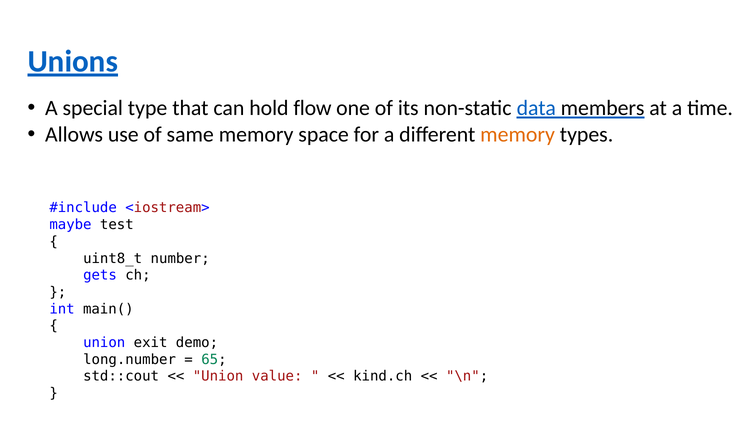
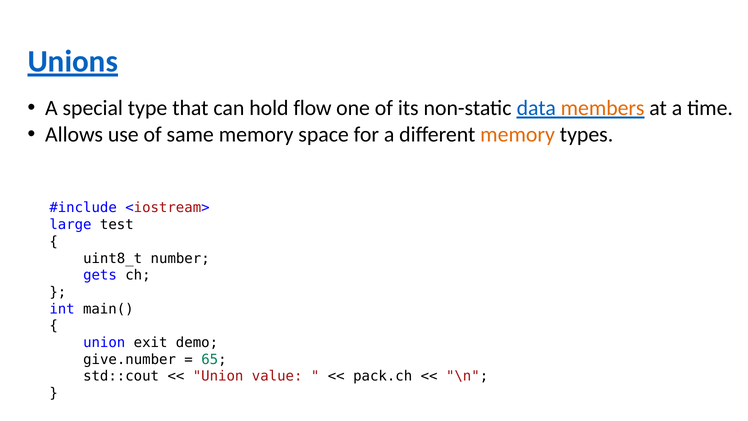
members colour: black -> orange
maybe: maybe -> large
long.number: long.number -> give.number
kind.ch: kind.ch -> pack.ch
